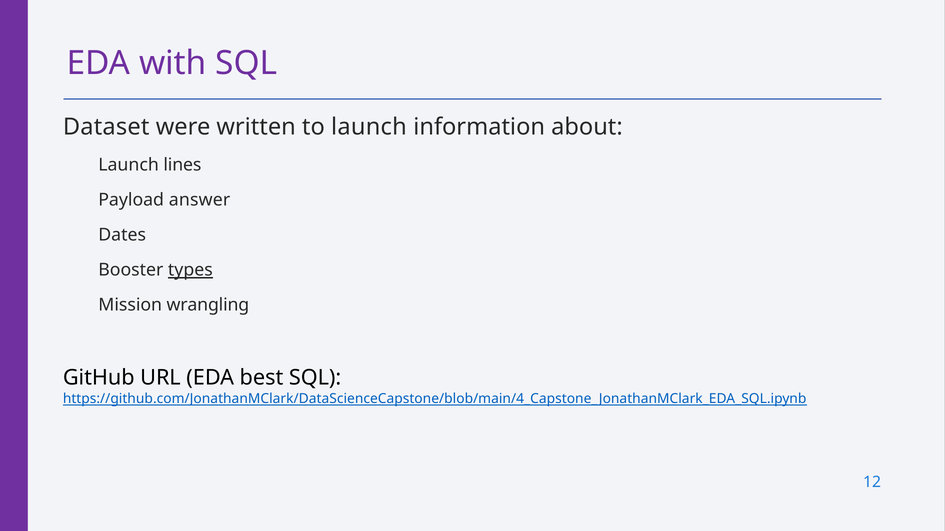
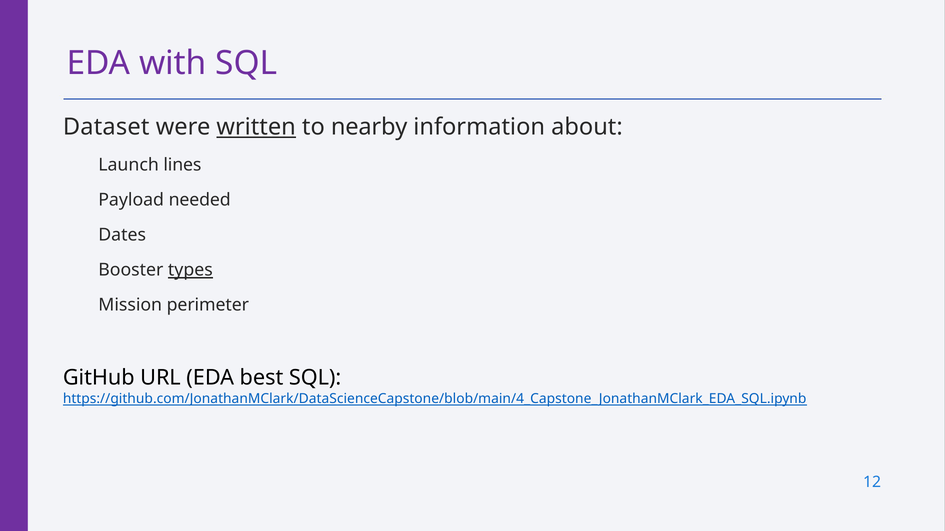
written underline: none -> present
to launch: launch -> nearby
answer: answer -> needed
wrangling: wrangling -> perimeter
